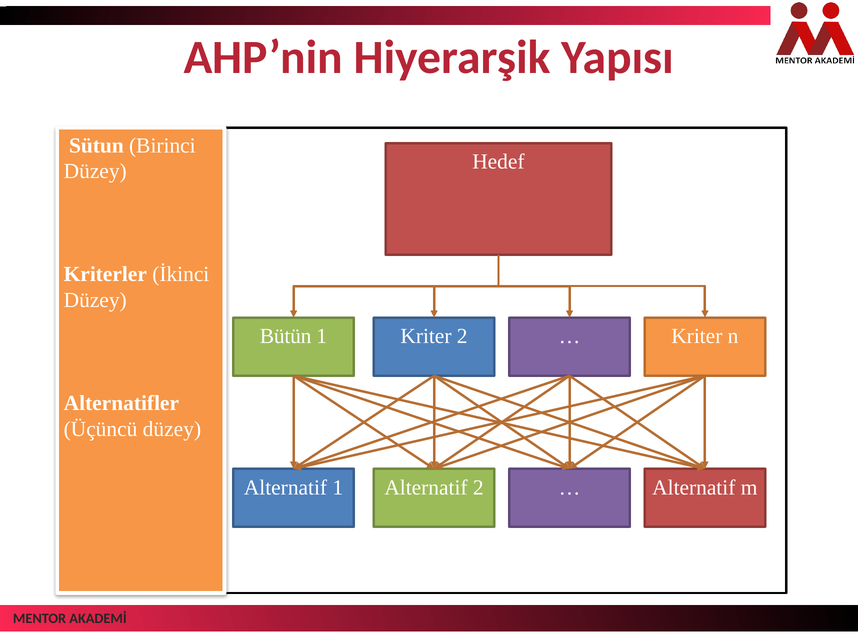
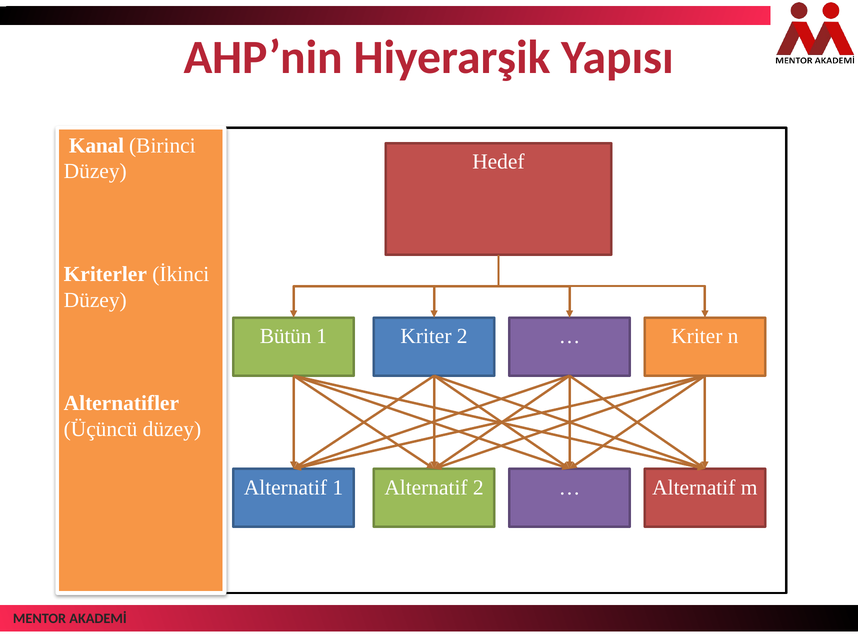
Sütun: Sütun -> Kanal
